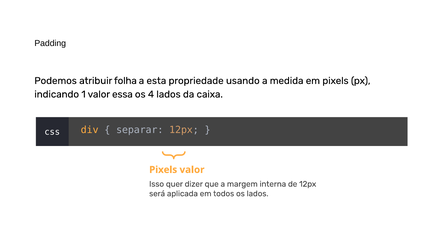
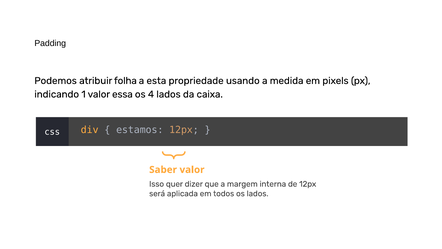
separar: separar -> estamos
Pixels at (163, 169): Pixels -> Saber
